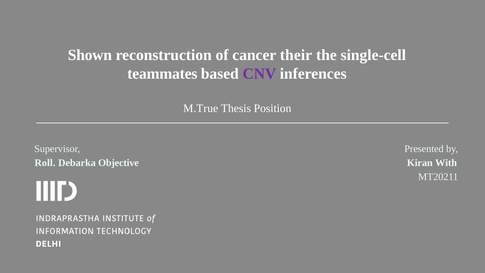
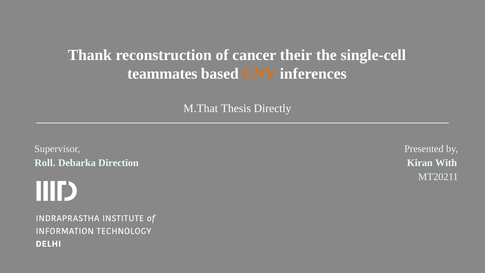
Shown: Shown -> Thank
CNV colour: purple -> orange
M.True: M.True -> M.That
Position: Position -> Directly
Objective: Objective -> Direction
